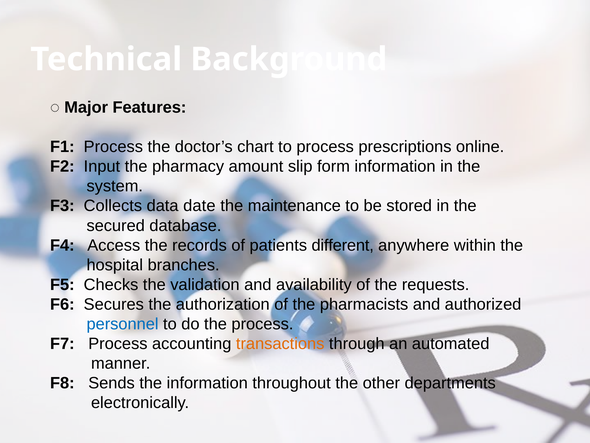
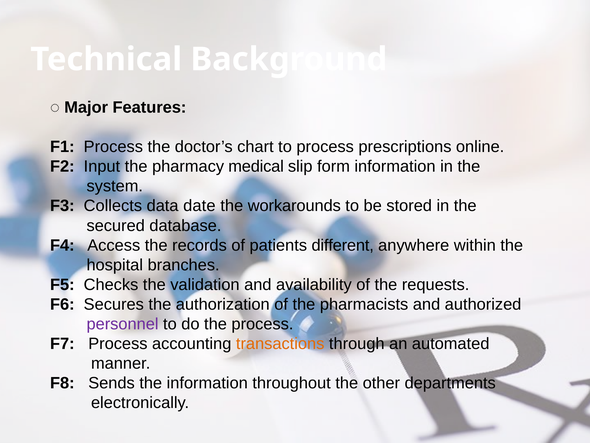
amount: amount -> medical
maintenance: maintenance -> workarounds
personnel colour: blue -> purple
